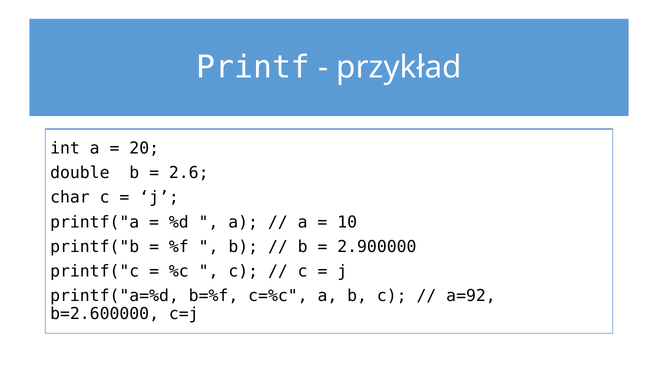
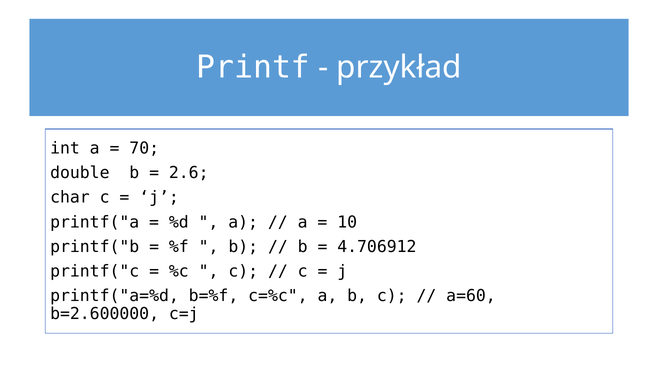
20: 20 -> 70
2.900000: 2.900000 -> 4.706912
a=92: a=92 -> a=60
